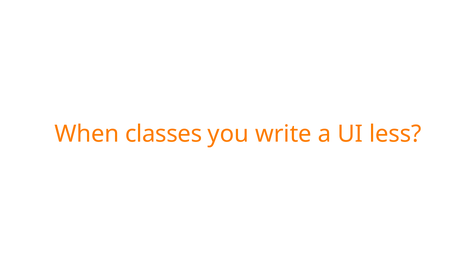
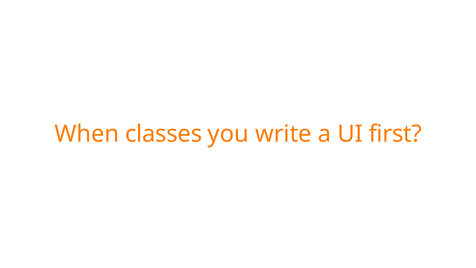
less: less -> first
